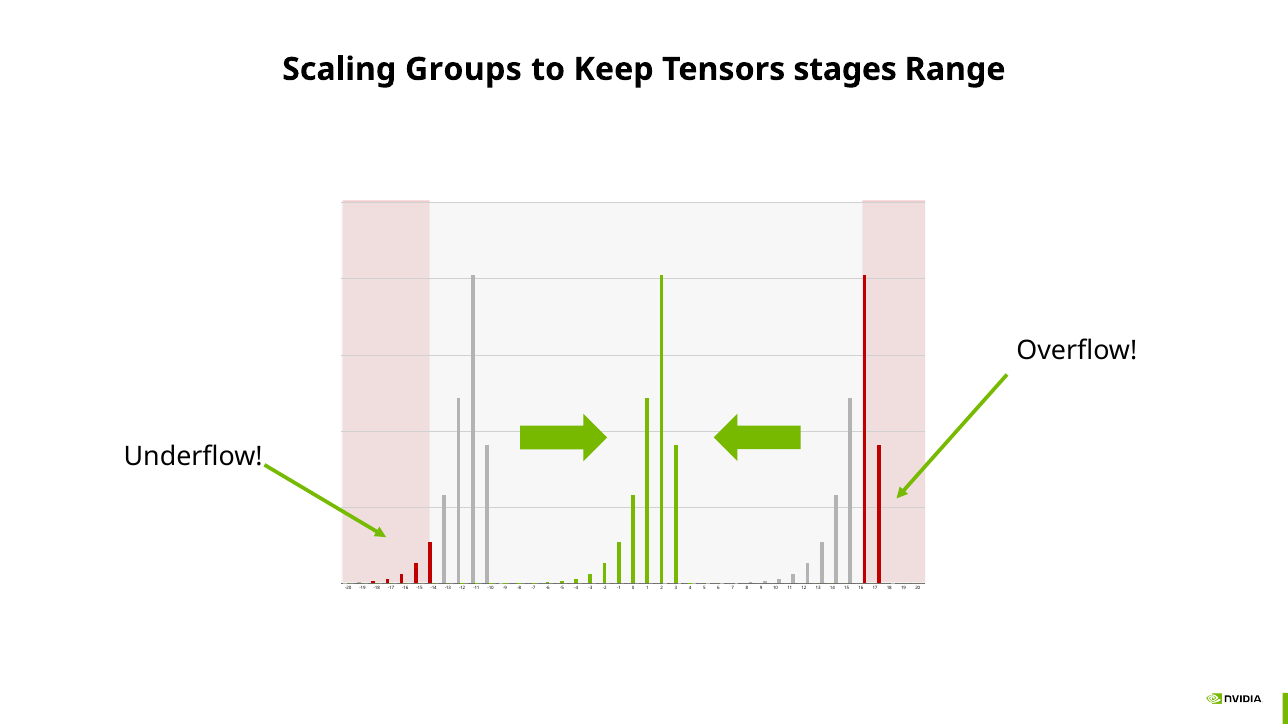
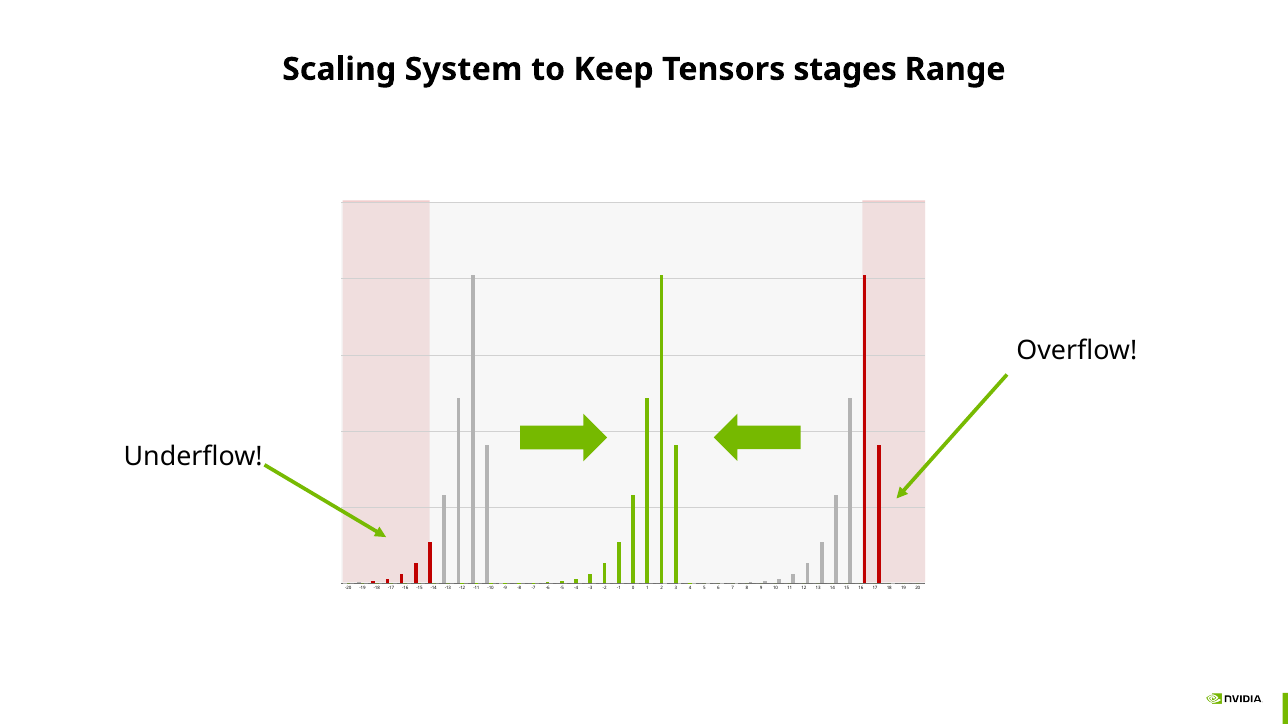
Groups: Groups -> System
